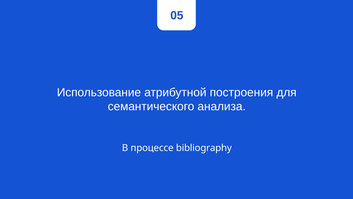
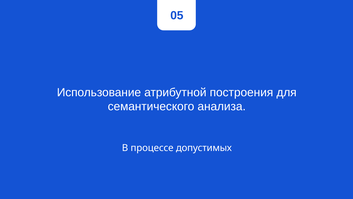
bibliography: bibliography -> допустимых
